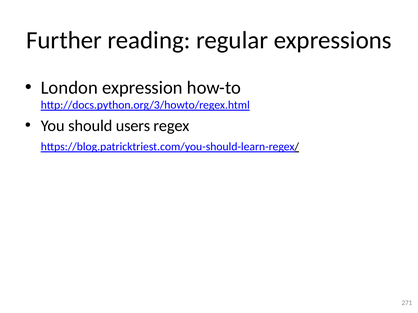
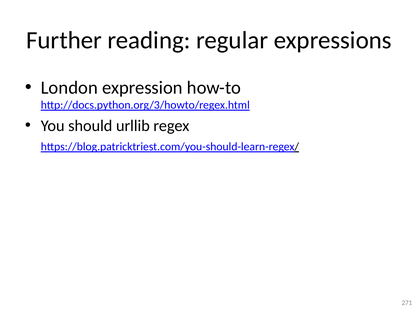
users: users -> urllib
